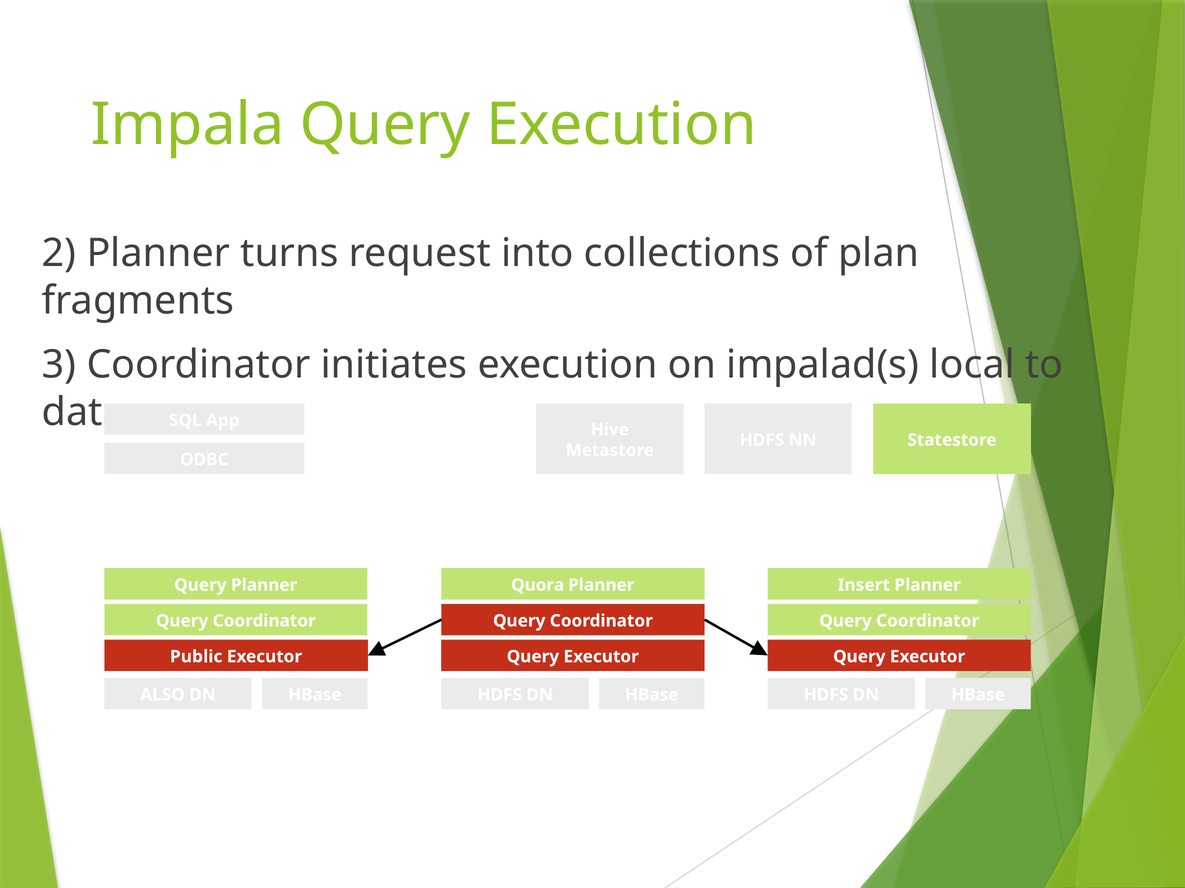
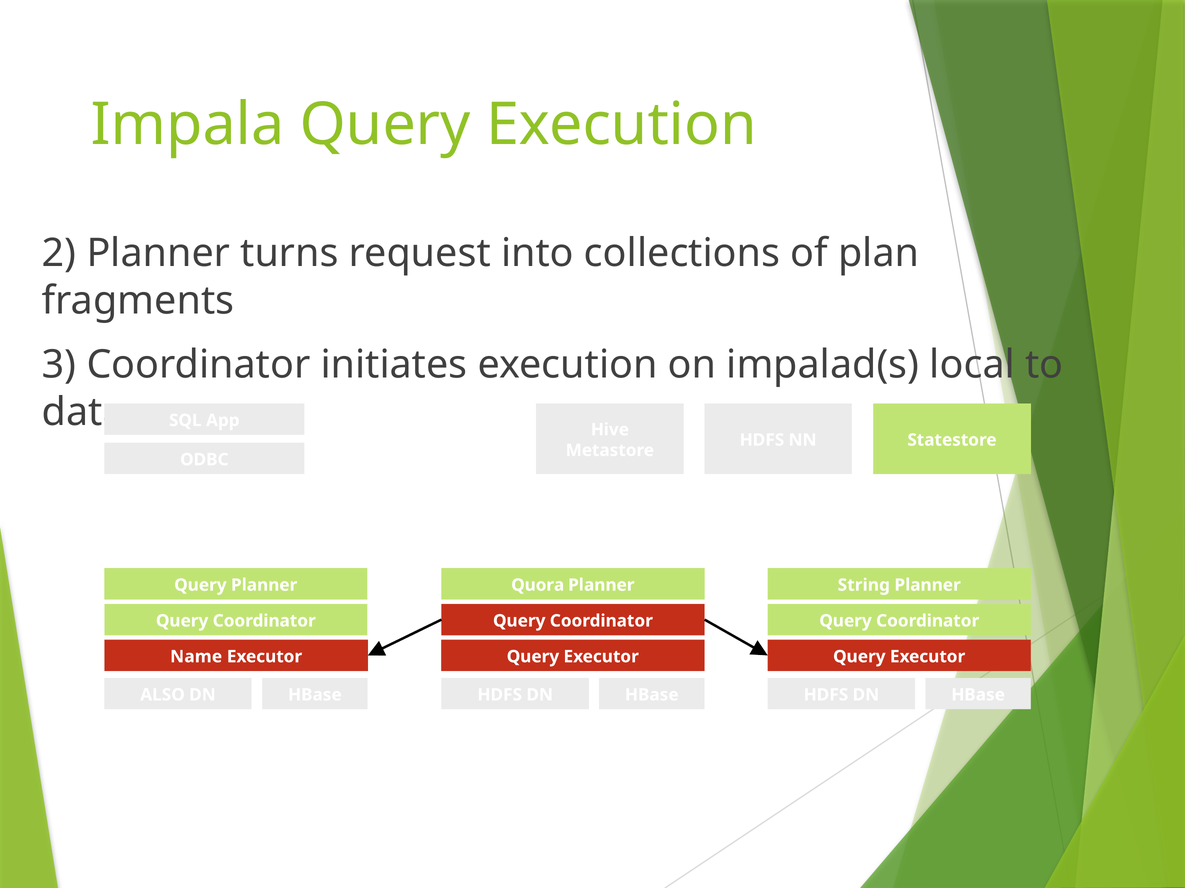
Insert: Insert -> String
Public: Public -> Name
